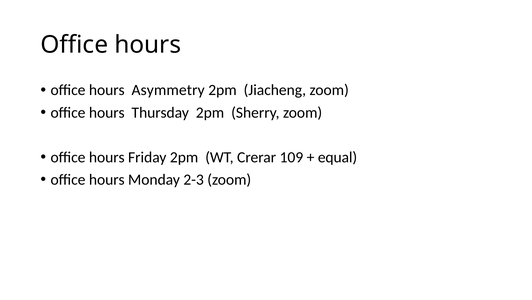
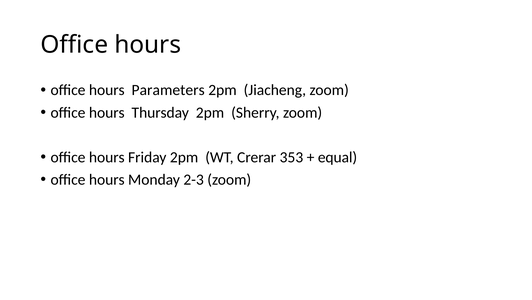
Asymmetry: Asymmetry -> Parameters
109: 109 -> 353
